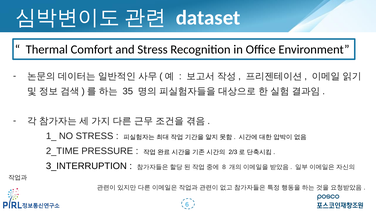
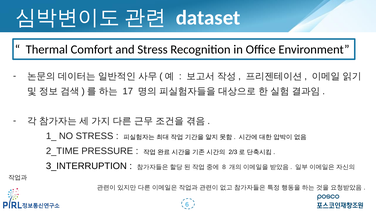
35: 35 -> 17
